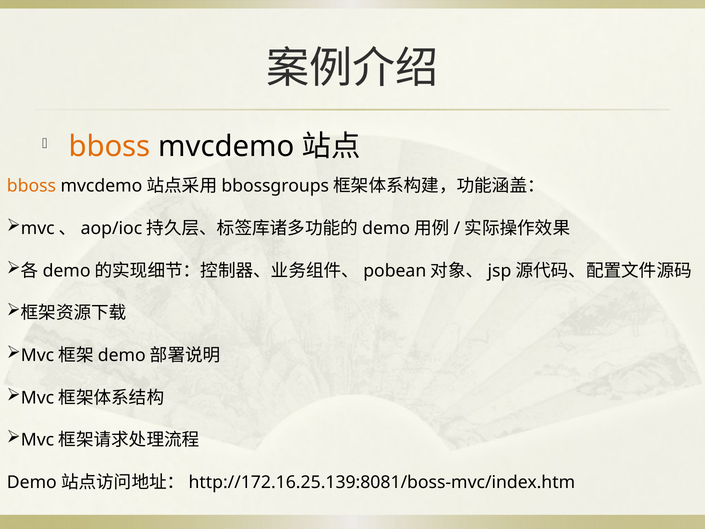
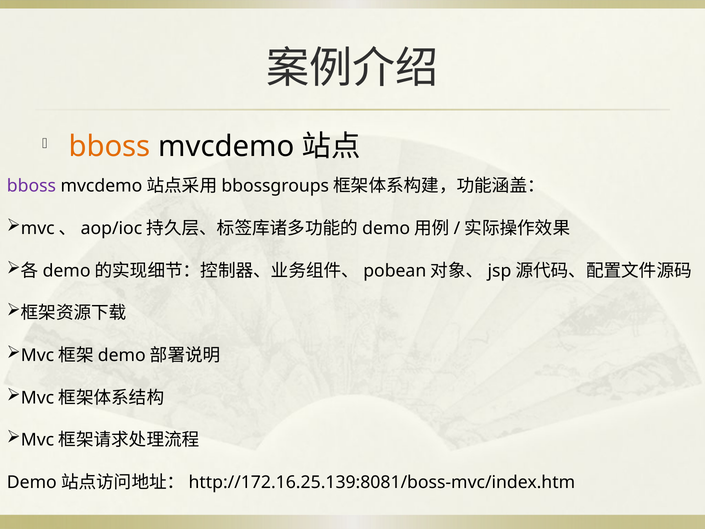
bboss at (31, 186) colour: orange -> purple
